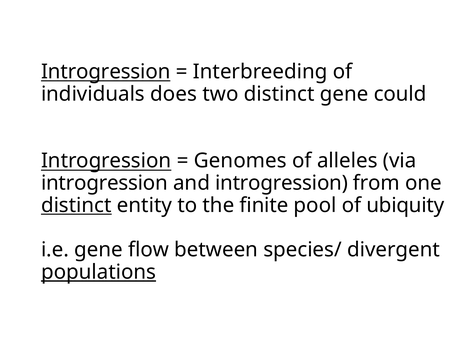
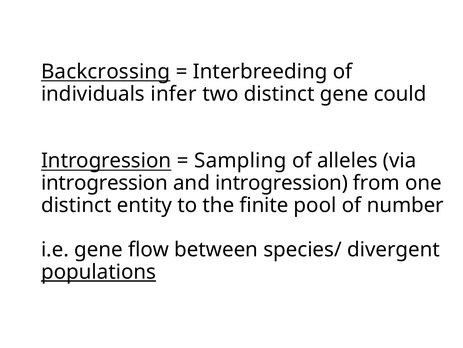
Introgression at (106, 71): Introgression -> Backcrossing
does: does -> infer
Genomes: Genomes -> Sampling
distinct at (76, 205) underline: present -> none
ubiquity: ubiquity -> number
